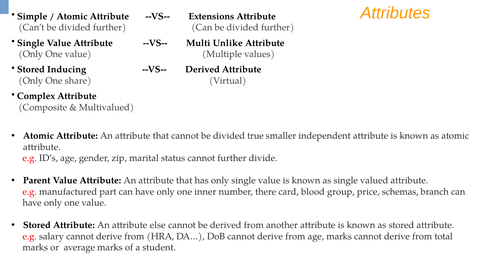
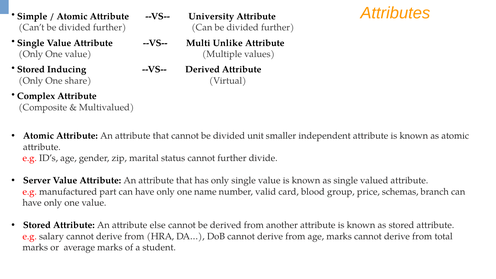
Extensions: Extensions -> University
true: true -> unit
Parent: Parent -> Server
inner: inner -> name
there: there -> valid
